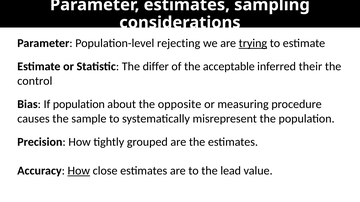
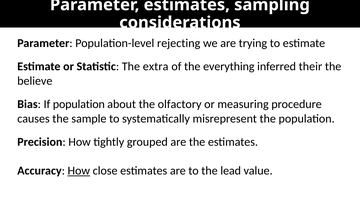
trying underline: present -> none
differ: differ -> extra
acceptable: acceptable -> everything
control: control -> believe
opposite: opposite -> olfactory
